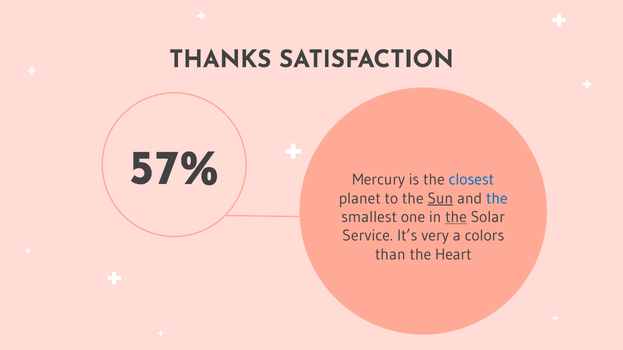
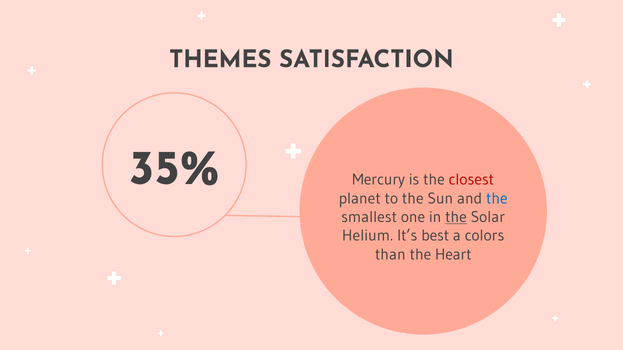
THANKS: THANKS -> THEMES
57%: 57% -> 35%
closest colour: blue -> red
Sun underline: present -> none
Service: Service -> Helium
very: very -> best
